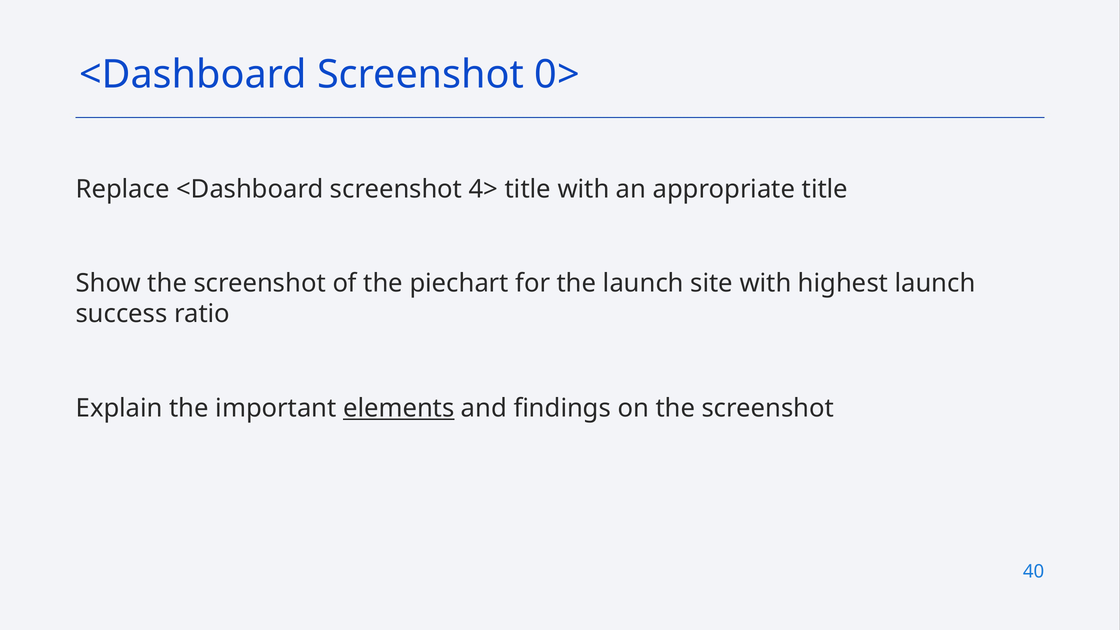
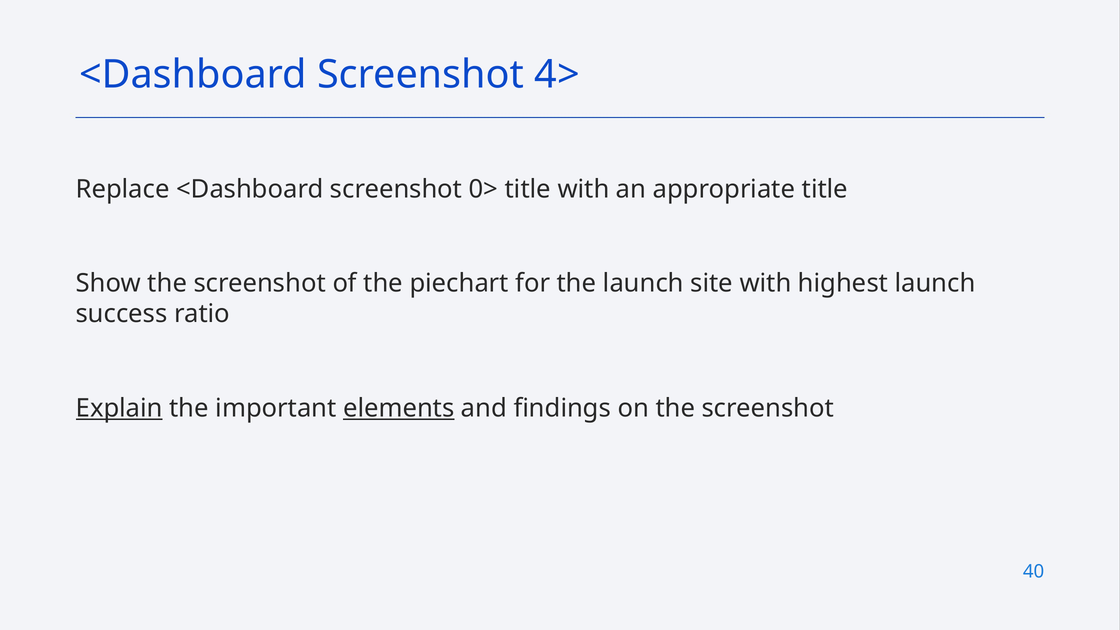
0>: 0> -> 4>
4>: 4> -> 0>
Explain underline: none -> present
